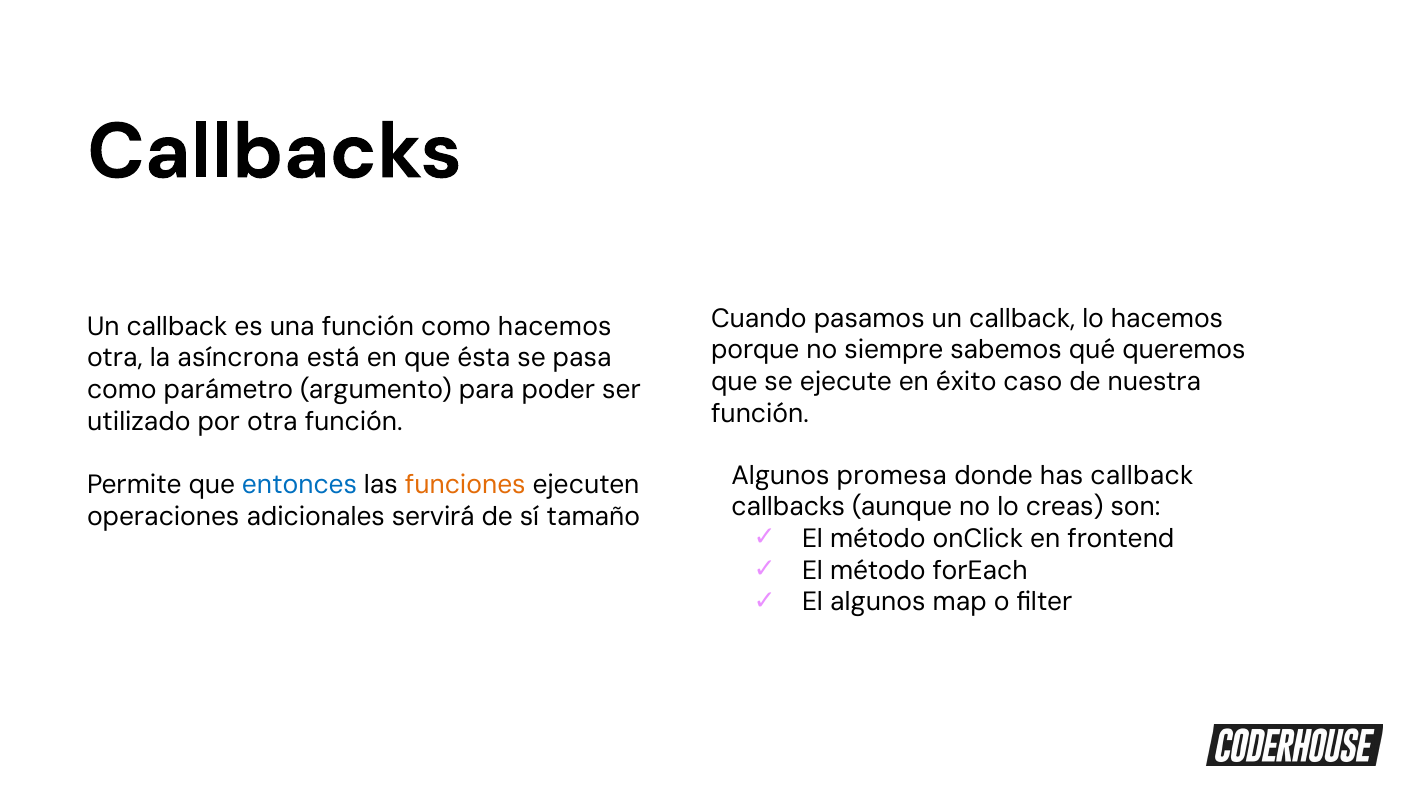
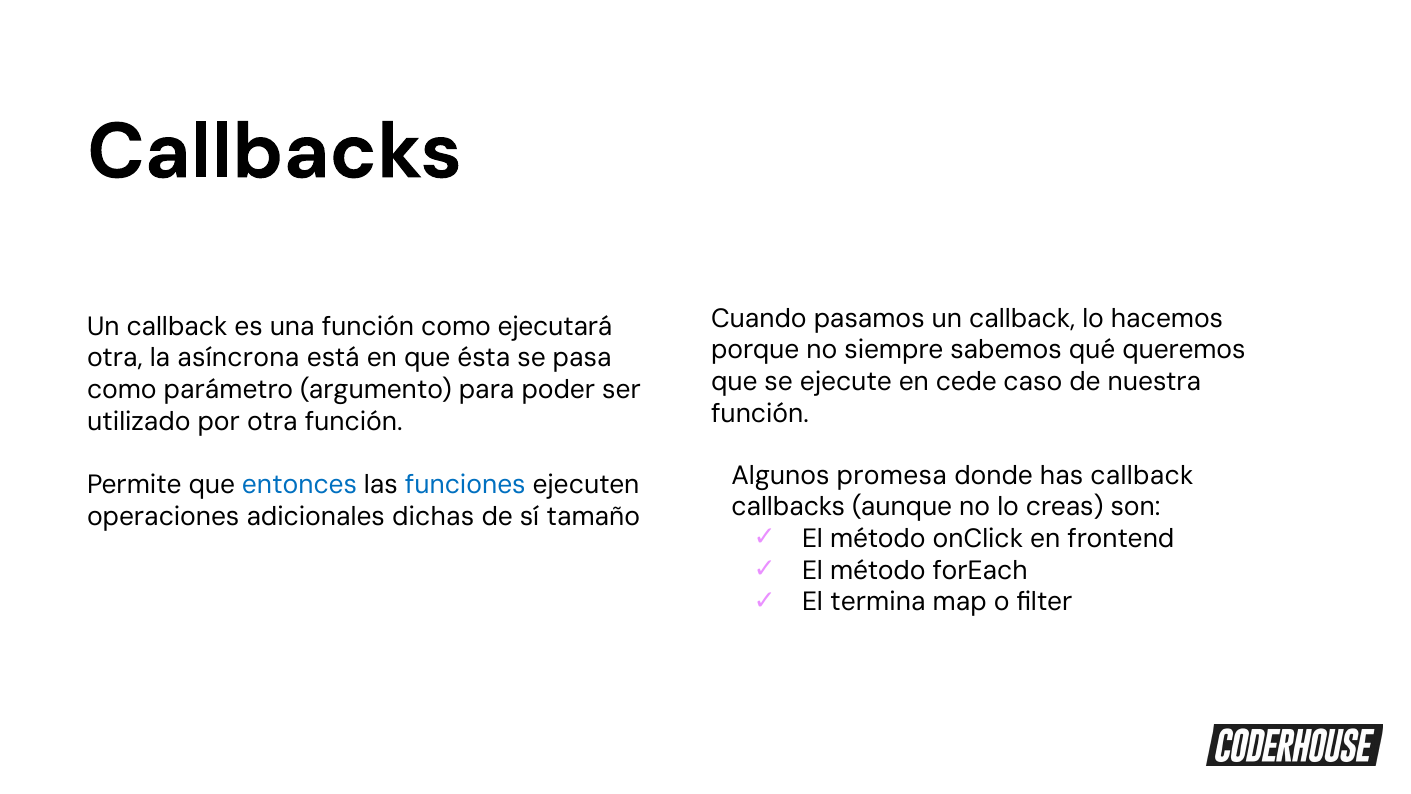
como hacemos: hacemos -> ejecutará
éxito: éxito -> cede
funciones colour: orange -> blue
servirá: servirá -> dichas
El algunos: algunos -> termina
